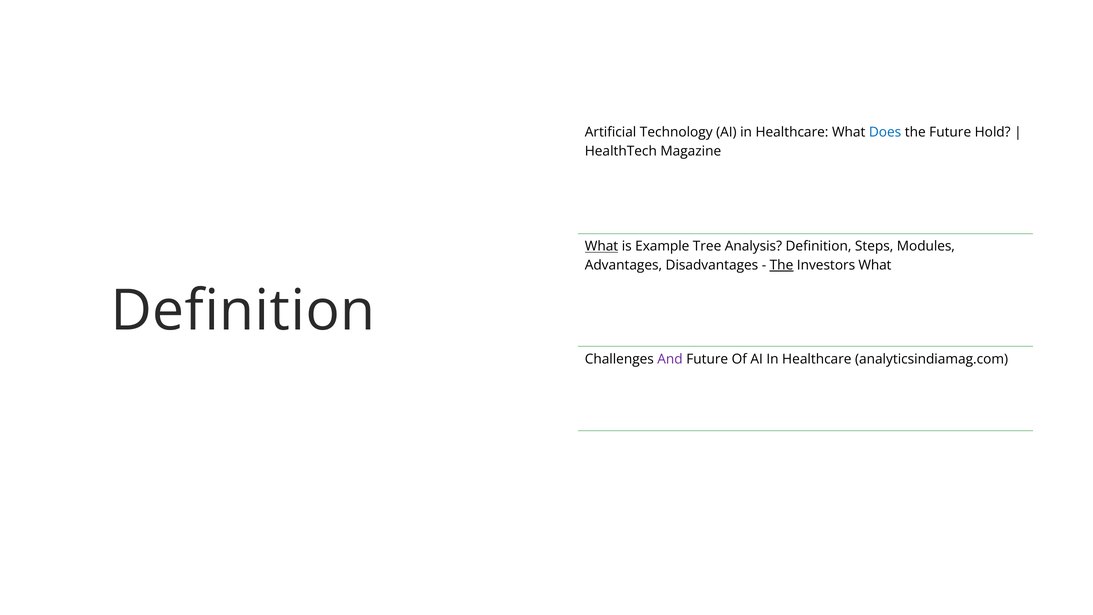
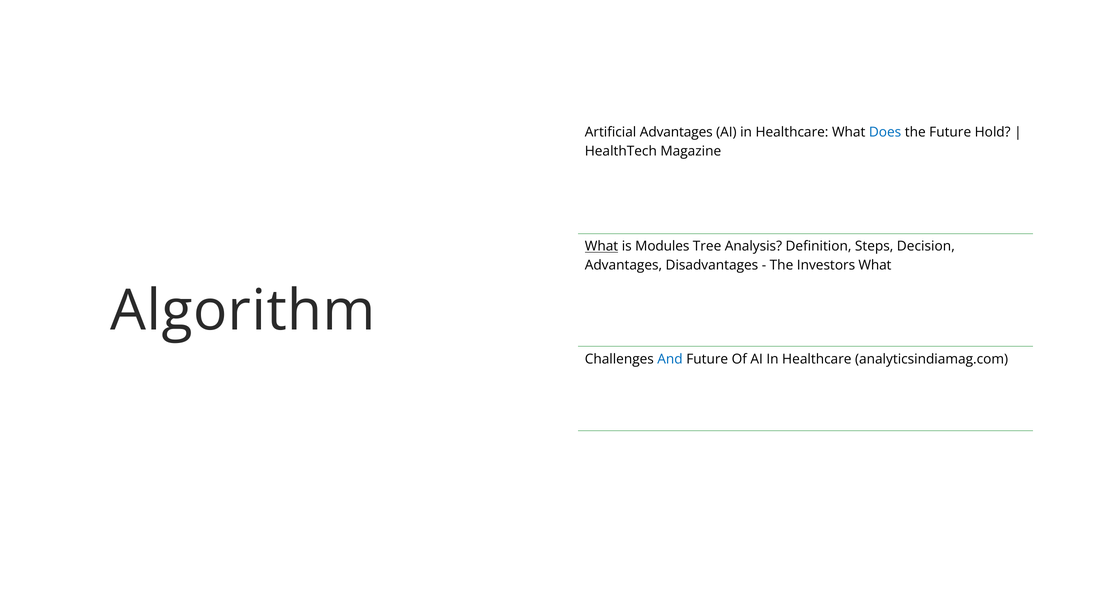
Artificial Technology: Technology -> Advantages
Example: Example -> Modules
Modules: Modules -> Decision
The at (782, 265) underline: present -> none
Definition at (243, 311): Definition -> Algorithm
And colour: purple -> blue
